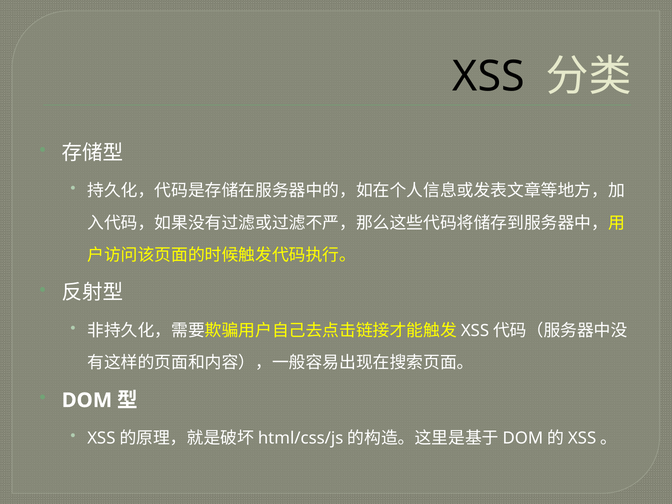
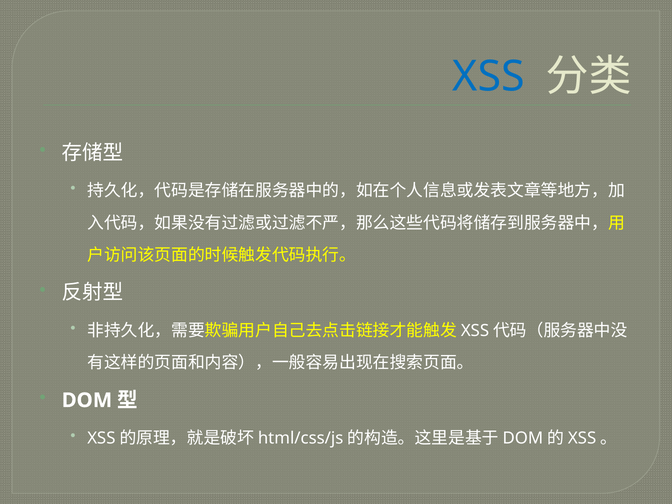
XSS colour: black -> blue
